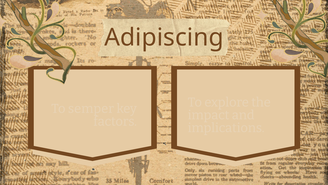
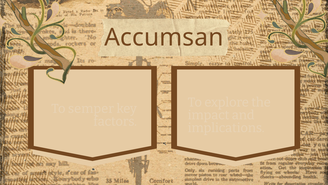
Adipiscing: Adipiscing -> Accumsan
